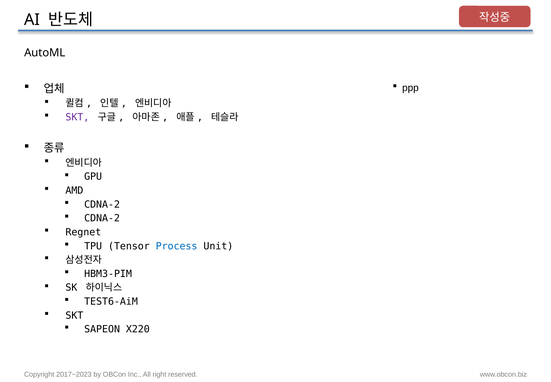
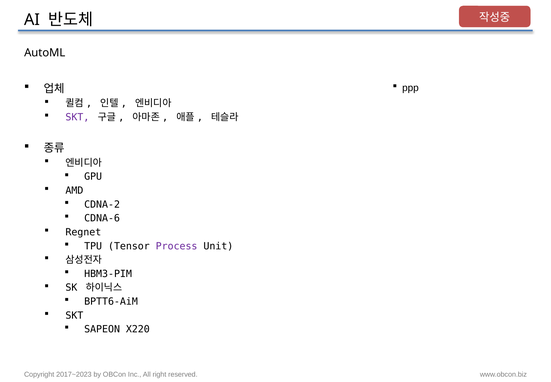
CDNA-2 at (102, 218): CDNA-2 -> CDNA-6
Process colour: blue -> purple
TEST6-AiM: TEST6-AiM -> BPTT6-AiM
